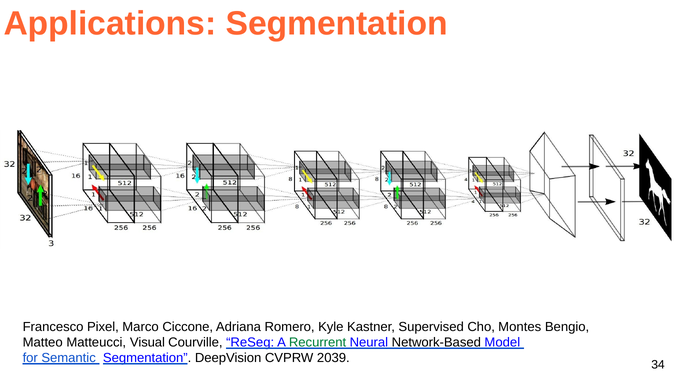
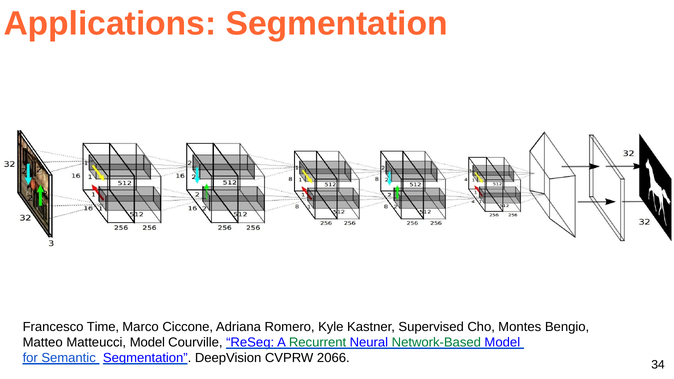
Pixel: Pixel -> Time
Matteucci Visual: Visual -> Model
Network-Based colour: black -> green
2039: 2039 -> 2066
